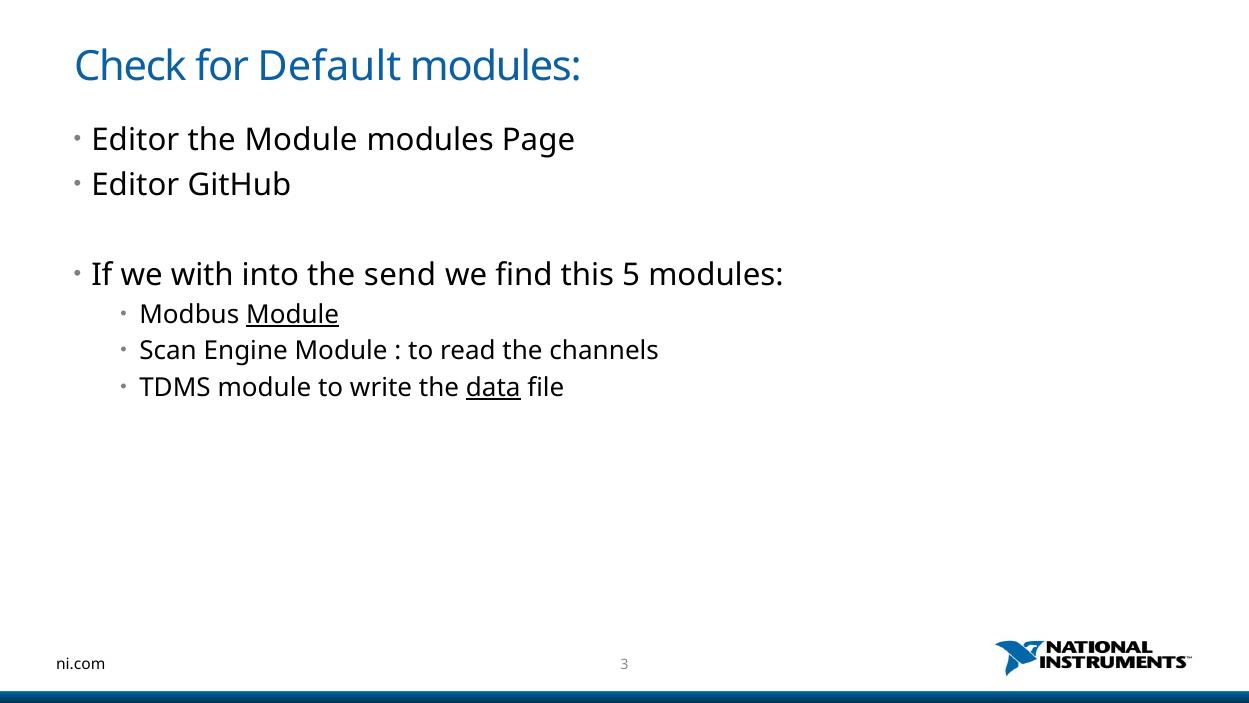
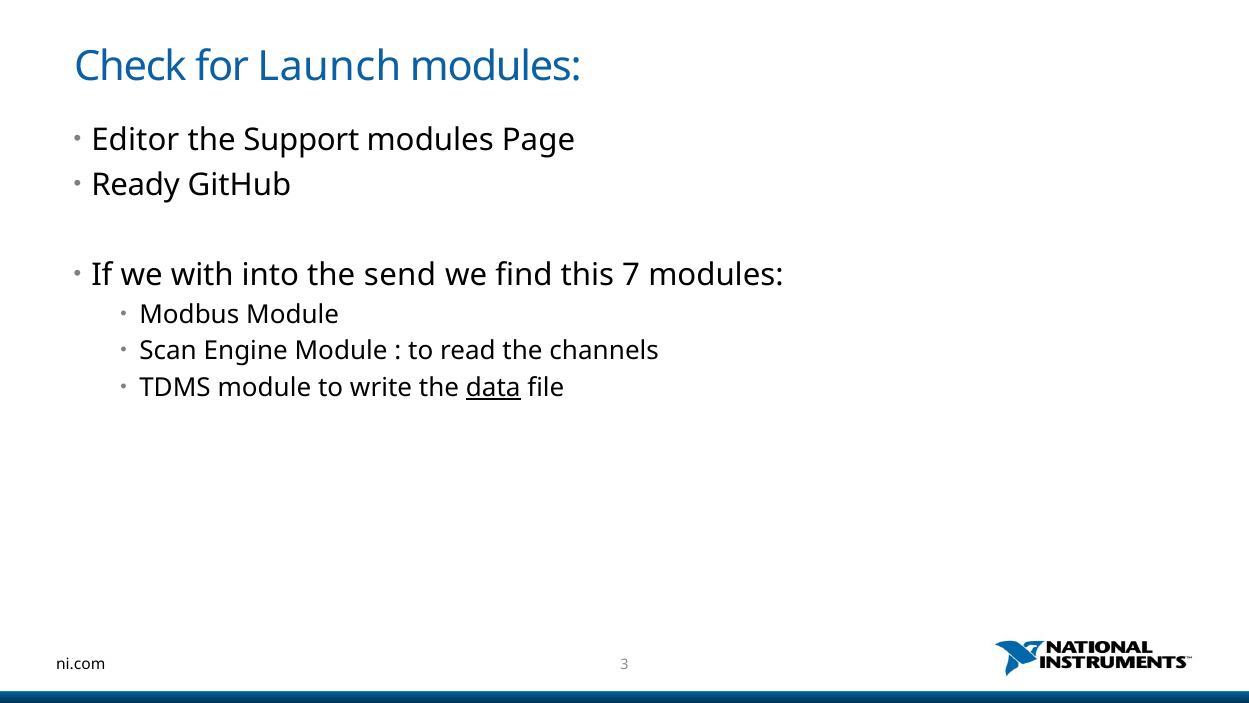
Default: Default -> Launch
the Module: Module -> Support
Editor at (135, 185): Editor -> Ready
5: 5 -> 7
Module at (293, 314) underline: present -> none
